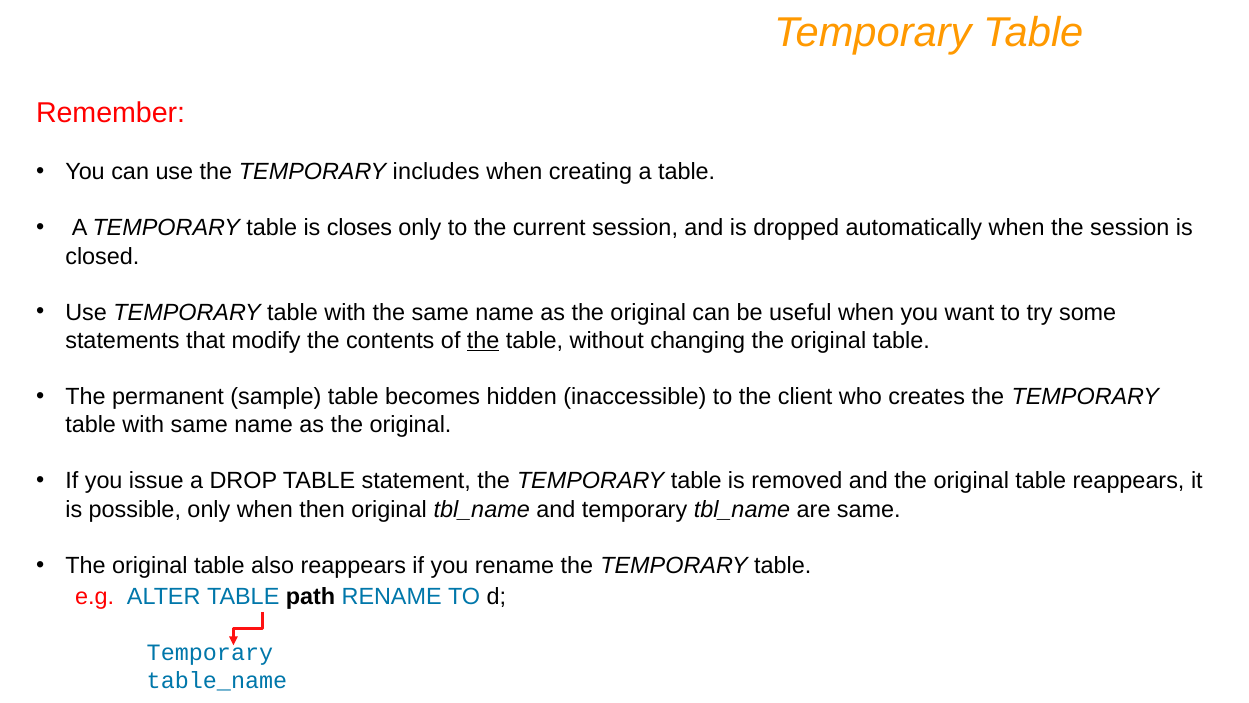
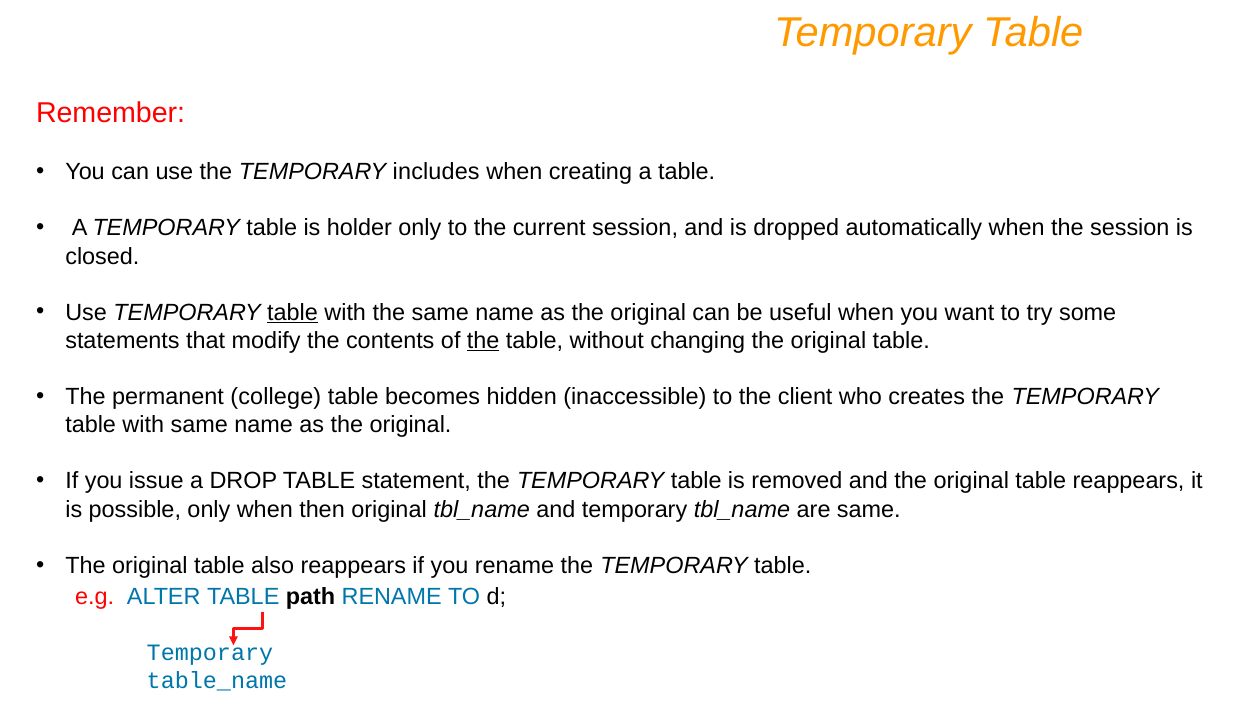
closes: closes -> holder
table at (293, 312) underline: none -> present
sample: sample -> college
